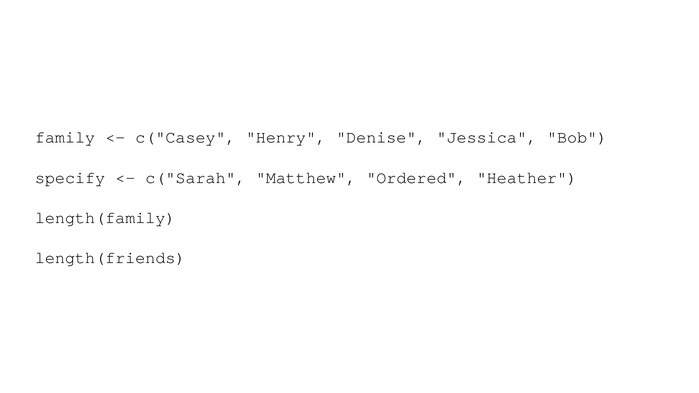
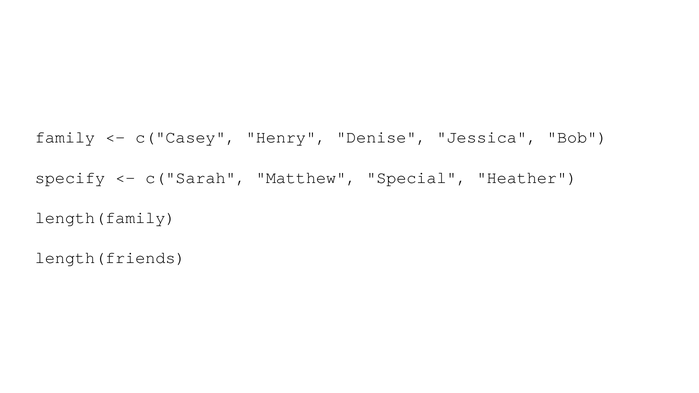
Ordered: Ordered -> Special
